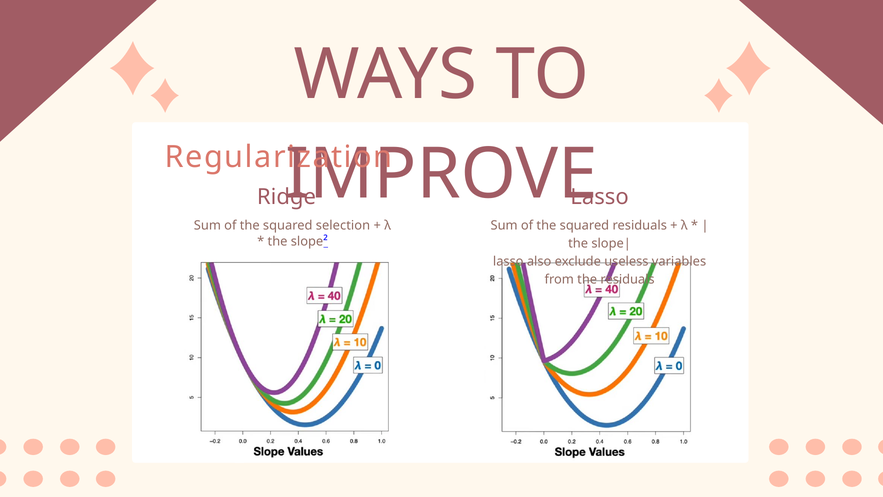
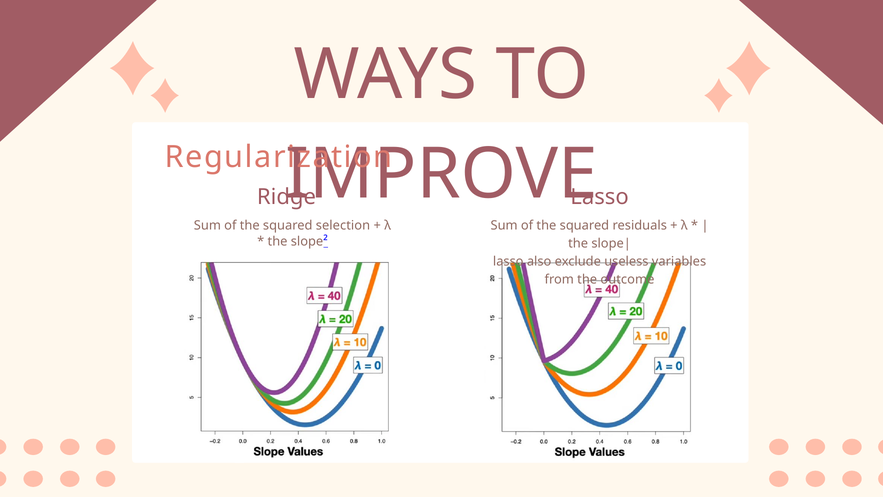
the residuals: residuals -> outcome
